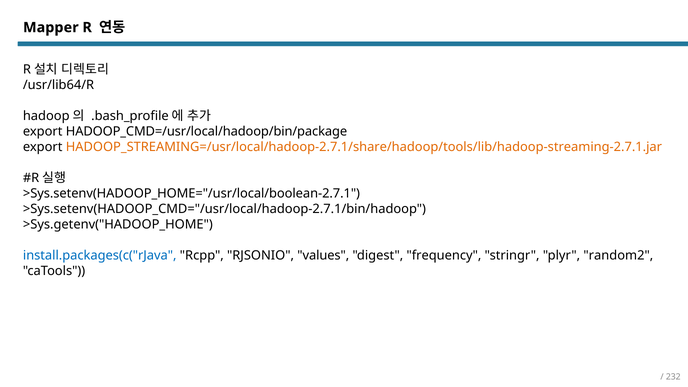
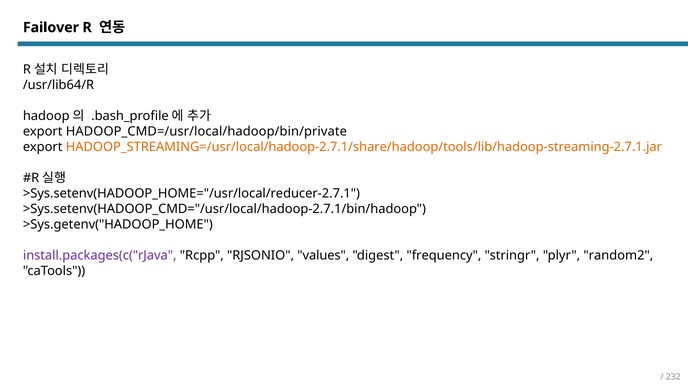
Mapper: Mapper -> Failover
HADOOP_CMD=/usr/local/hadoop/bin/package: HADOOP_CMD=/usr/local/hadoop/bin/package -> HADOOP_CMD=/usr/local/hadoop/bin/private
>Sys.setenv(HADOOP_HOME="/usr/local/boolean-2.7.1: >Sys.setenv(HADOOP_HOME="/usr/local/boolean-2.7.1 -> >Sys.setenv(HADOOP_HOME="/usr/local/reducer-2.7.1
install.packages(c("rJava colour: blue -> purple
